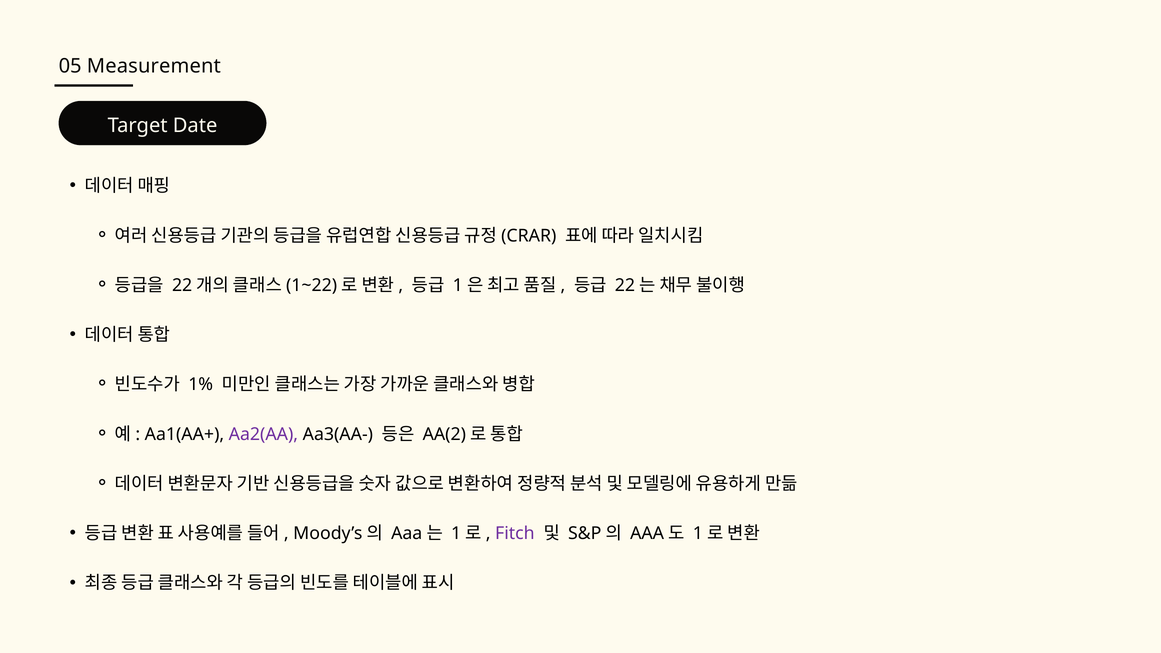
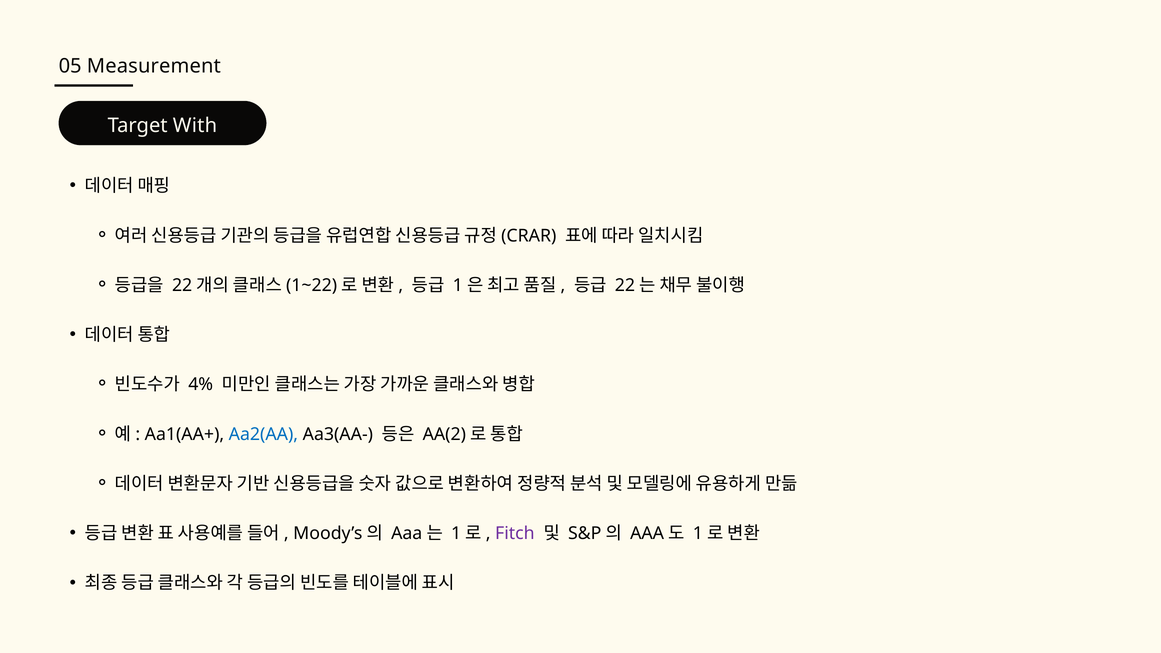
Date: Date -> With
1%: 1% -> 4%
Aa2(AA colour: purple -> blue
